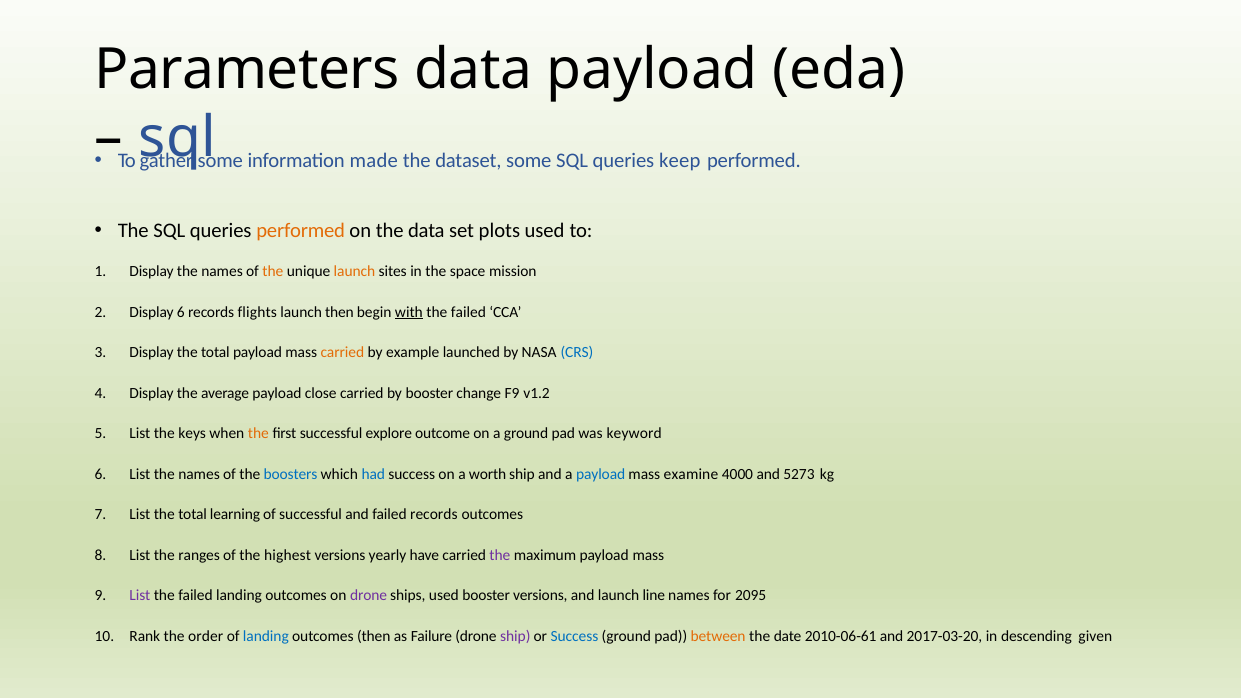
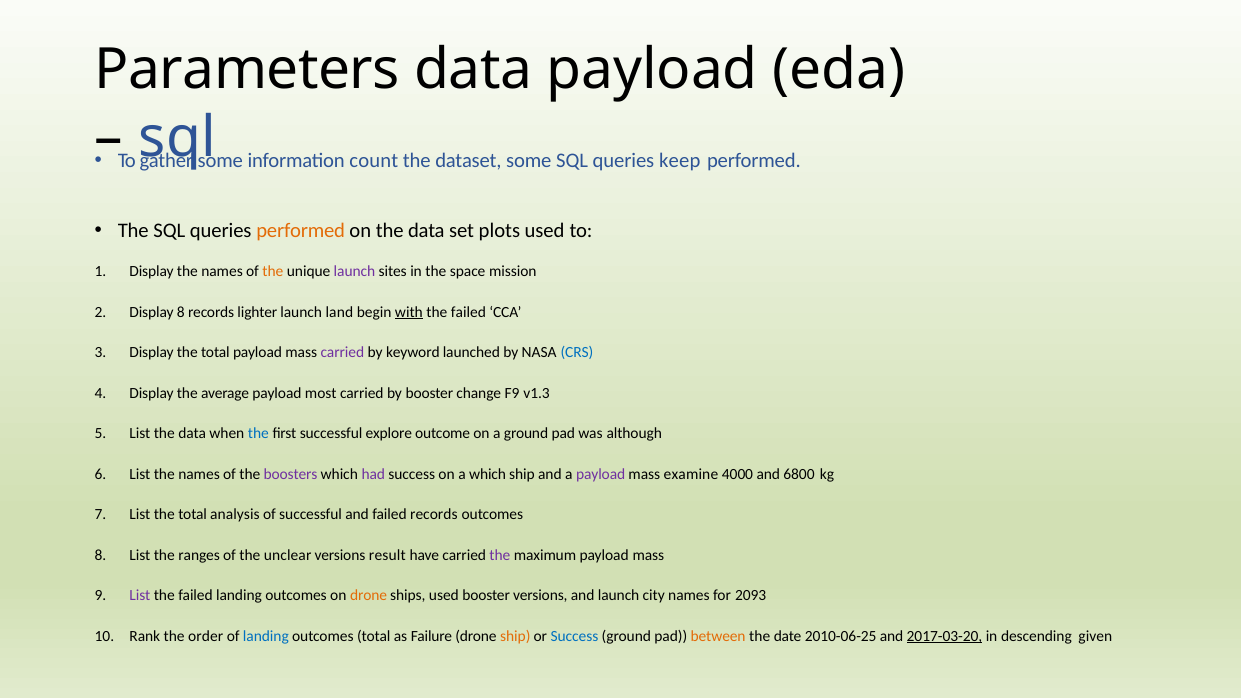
made: made -> count
launch at (354, 272) colour: orange -> purple
Display 6: 6 -> 8
flights: flights -> lighter
launch then: then -> land
carried at (342, 353) colour: orange -> purple
example: example -> keyword
close: close -> most
v1.2: v1.2 -> v1.3
List the keys: keys -> data
the at (258, 434) colour: orange -> blue
keyword: keyword -> although
boosters colour: blue -> purple
had colour: blue -> purple
a worth: worth -> which
payload at (601, 474) colour: blue -> purple
5273: 5273 -> 6800
learning: learning -> analysis
highest: highest -> unclear
yearly: yearly -> result
drone at (369, 596) colour: purple -> orange
line: line -> city
2095: 2095 -> 2093
outcomes then: then -> total
ship at (515, 636) colour: purple -> orange
2010-06-61: 2010-06-61 -> 2010-06-25
2017-03-20 underline: none -> present
